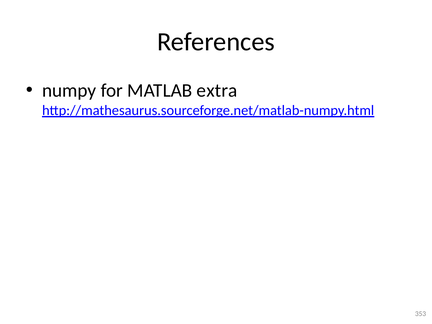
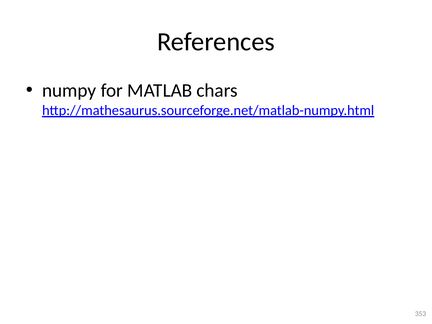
extra: extra -> chars
